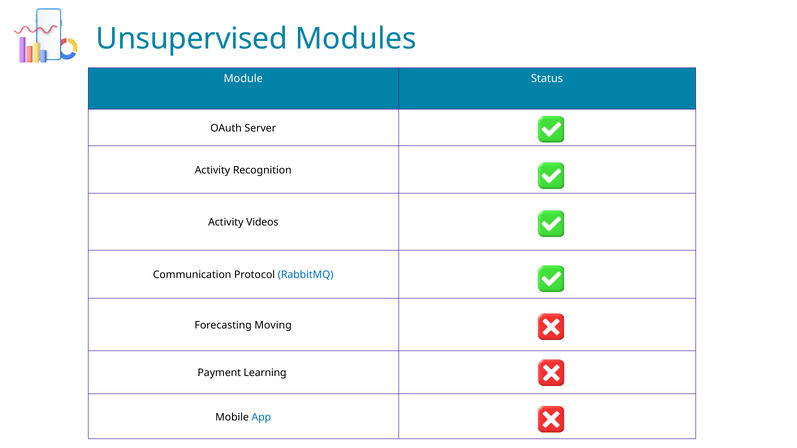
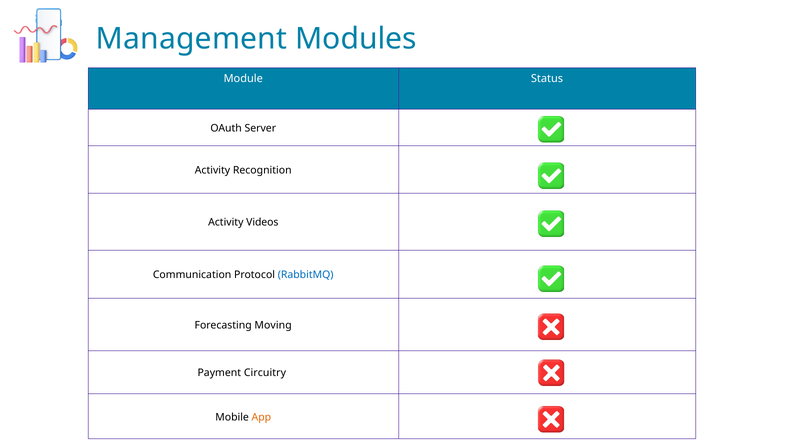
Unsupervised: Unsupervised -> Management
Learning: Learning -> Circuitry
App colour: blue -> orange
